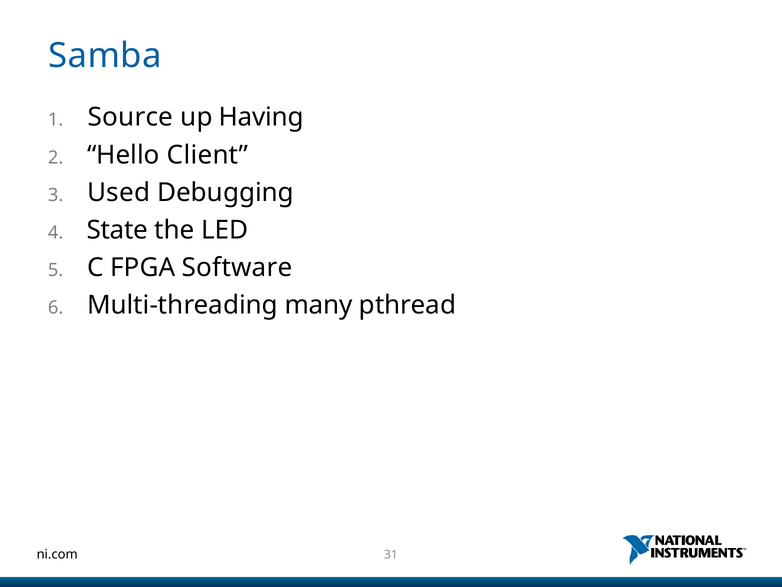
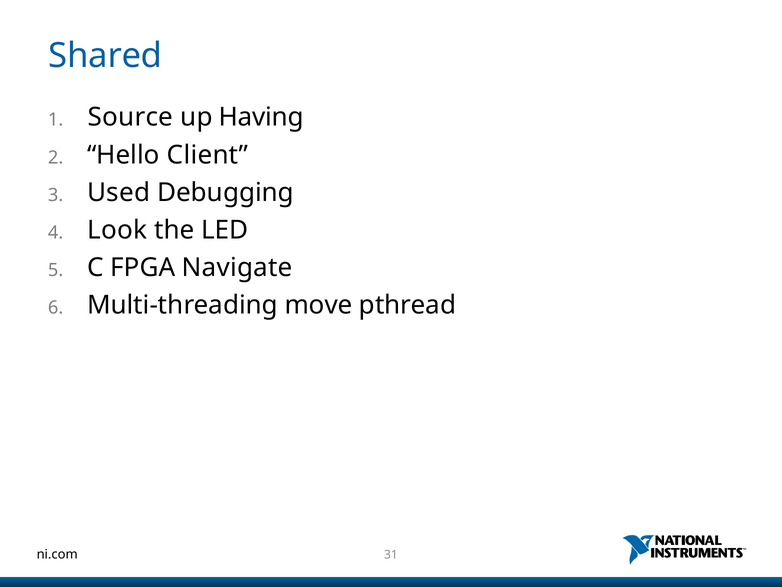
Samba: Samba -> Shared
State: State -> Look
Software: Software -> Navigate
many: many -> move
